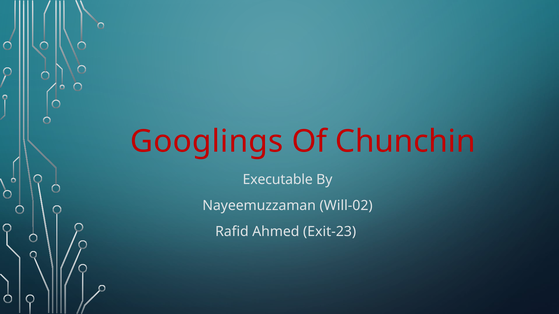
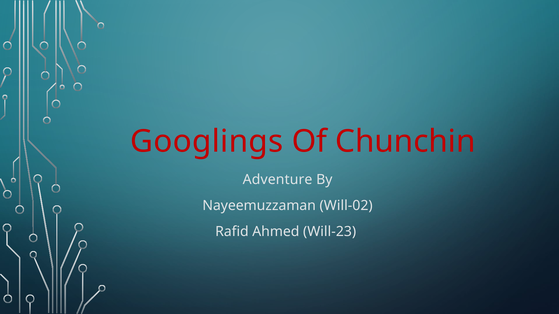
Executable: Executable -> Adventure
Exit-23: Exit-23 -> Will-23
